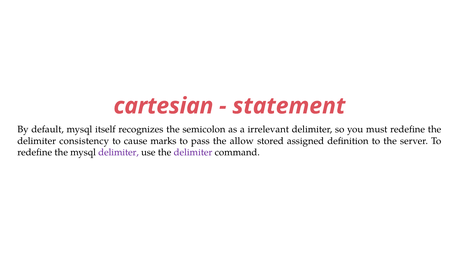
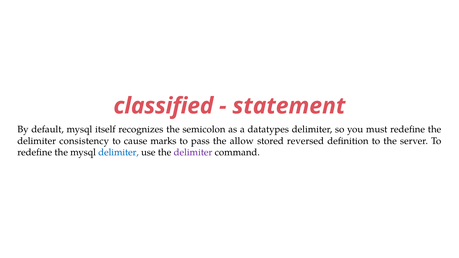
cartesian: cartesian -> classified
irrelevant: irrelevant -> datatypes
assigned: assigned -> reversed
delimiter at (119, 153) colour: purple -> blue
